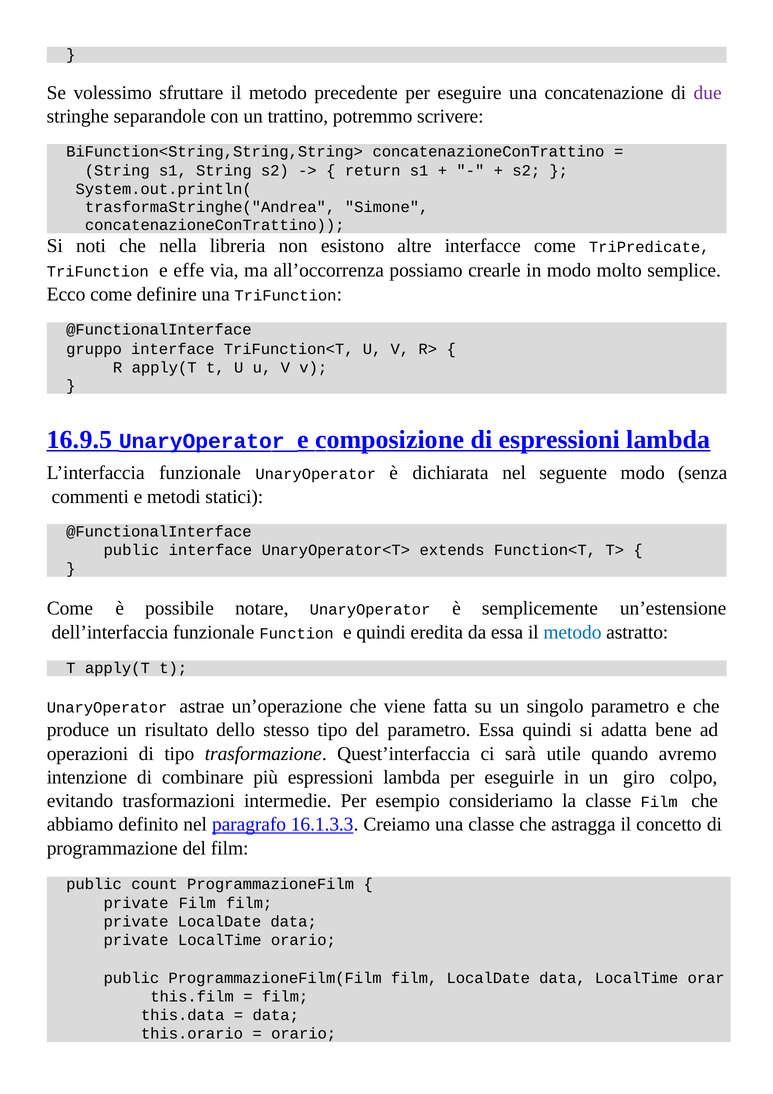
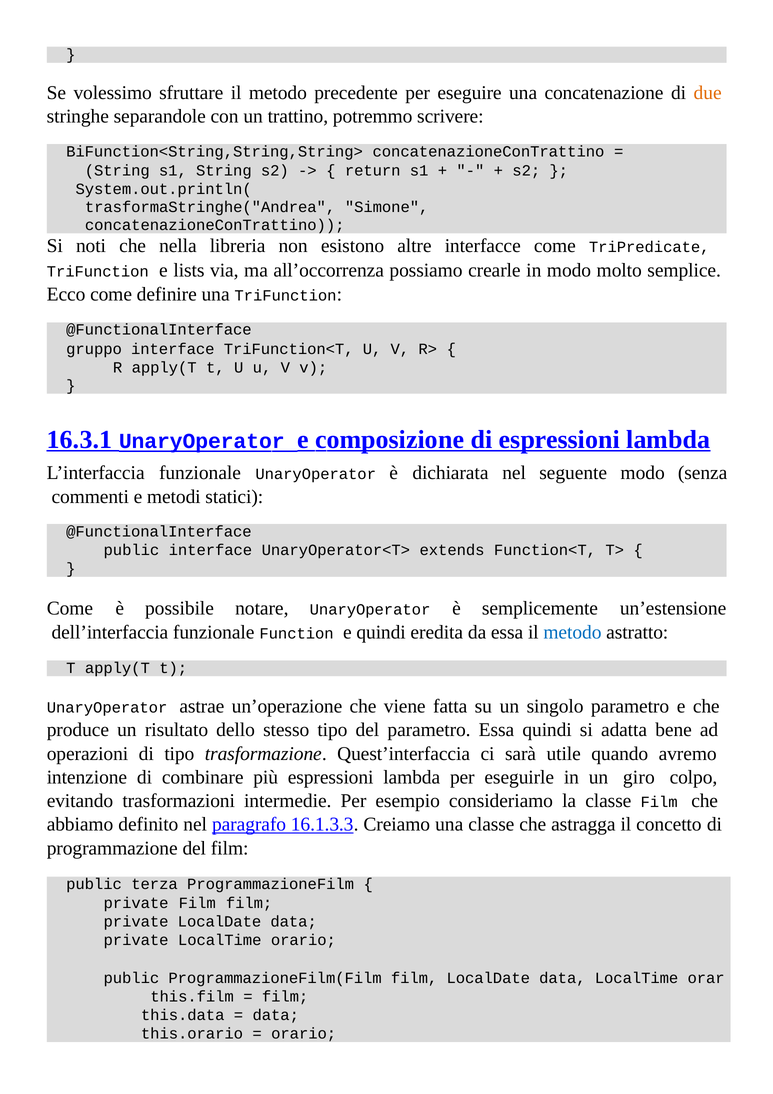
due colour: purple -> orange
effe: effe -> lists
16.9.5: 16.9.5 -> 16.3.1
count: count -> terza
